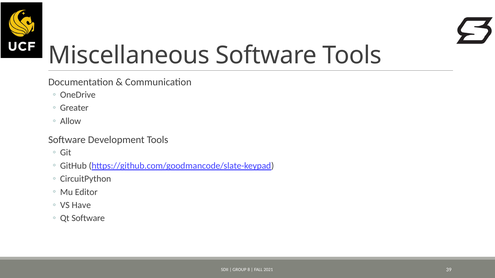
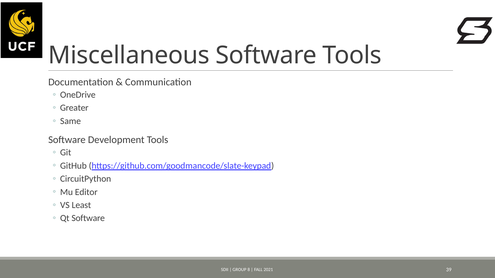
Allow: Allow -> Same
Have: Have -> Least
